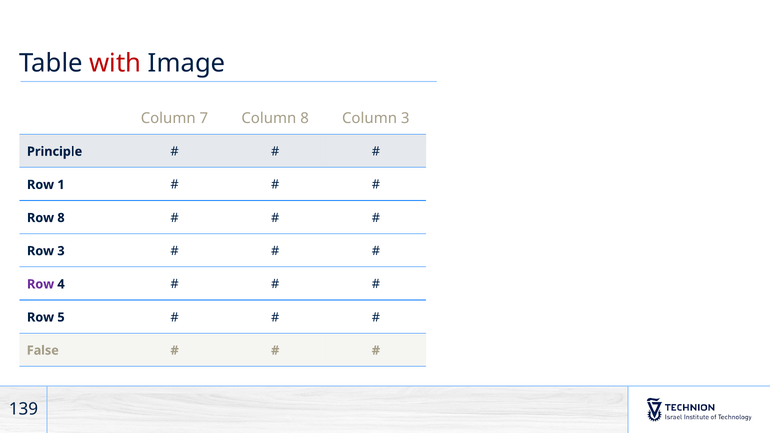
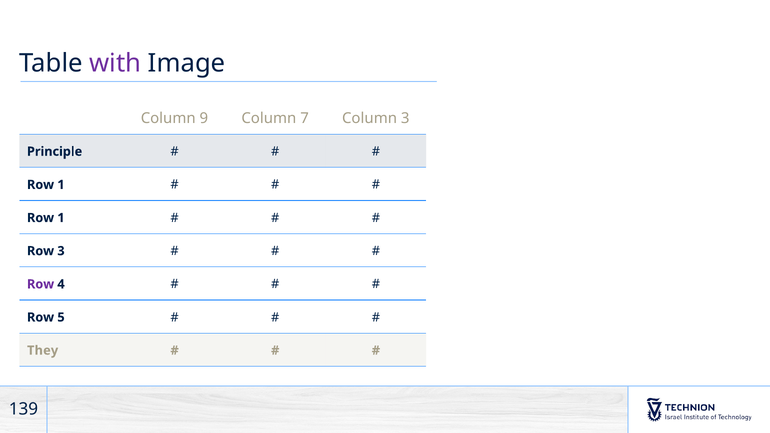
with colour: red -> purple
7: 7 -> 9
Column 8: 8 -> 7
8 at (61, 218): 8 -> 1
False: False -> They
